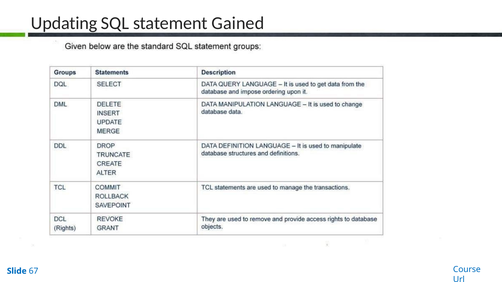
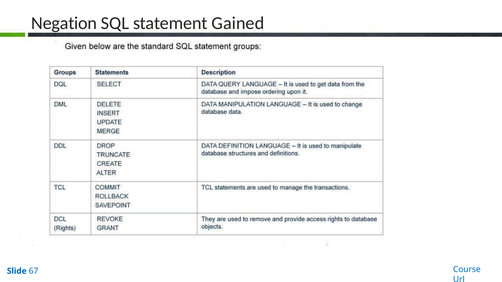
Updating: Updating -> Negation
